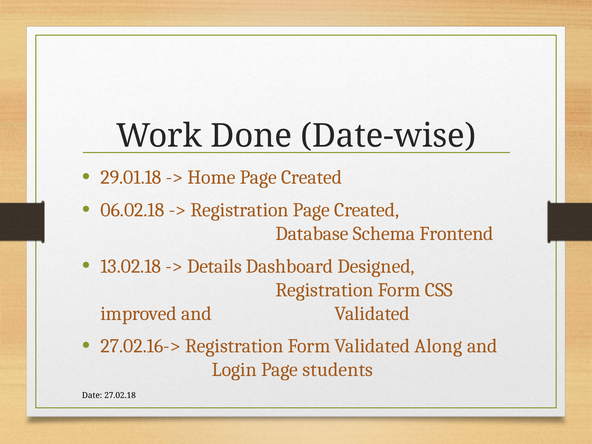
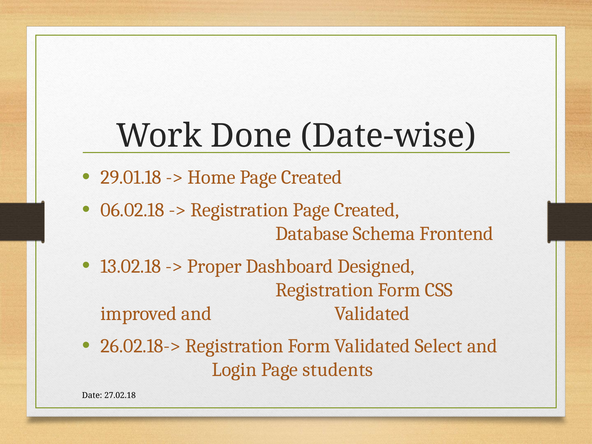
Details: Details -> Proper
27.02.16->: 27.02.16-> -> 26.02.18->
Along: Along -> Select
